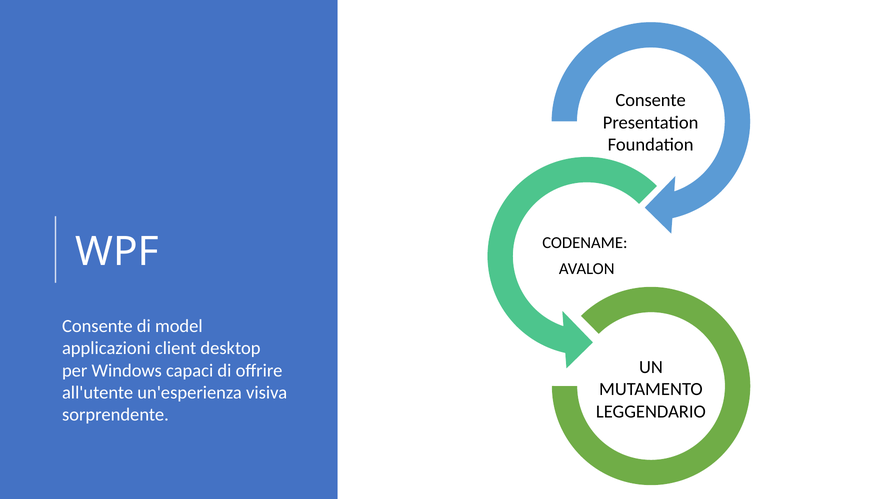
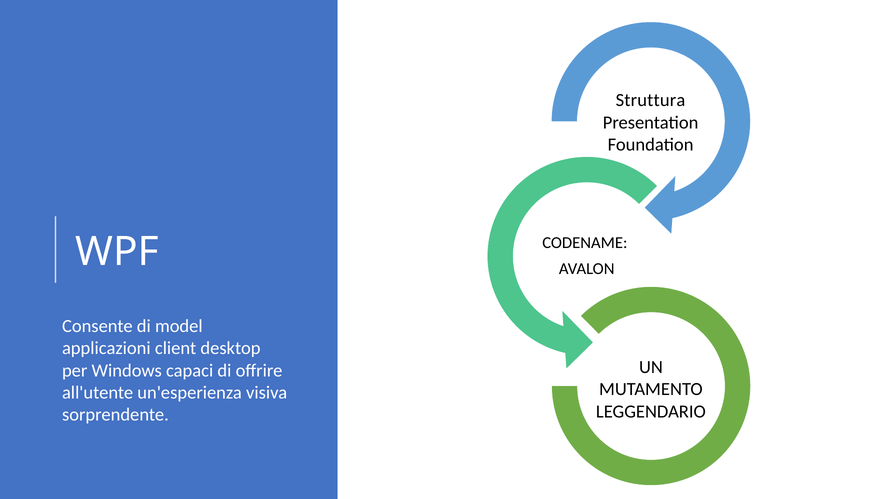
Consente at (651, 100): Consente -> Struttura
